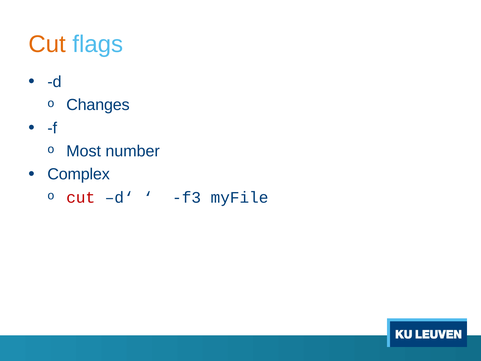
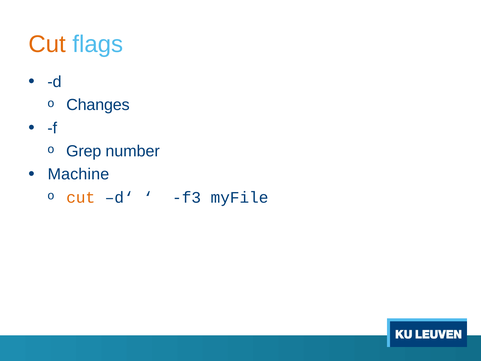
Most: Most -> Grep
Complex: Complex -> Machine
cut at (81, 197) colour: red -> orange
